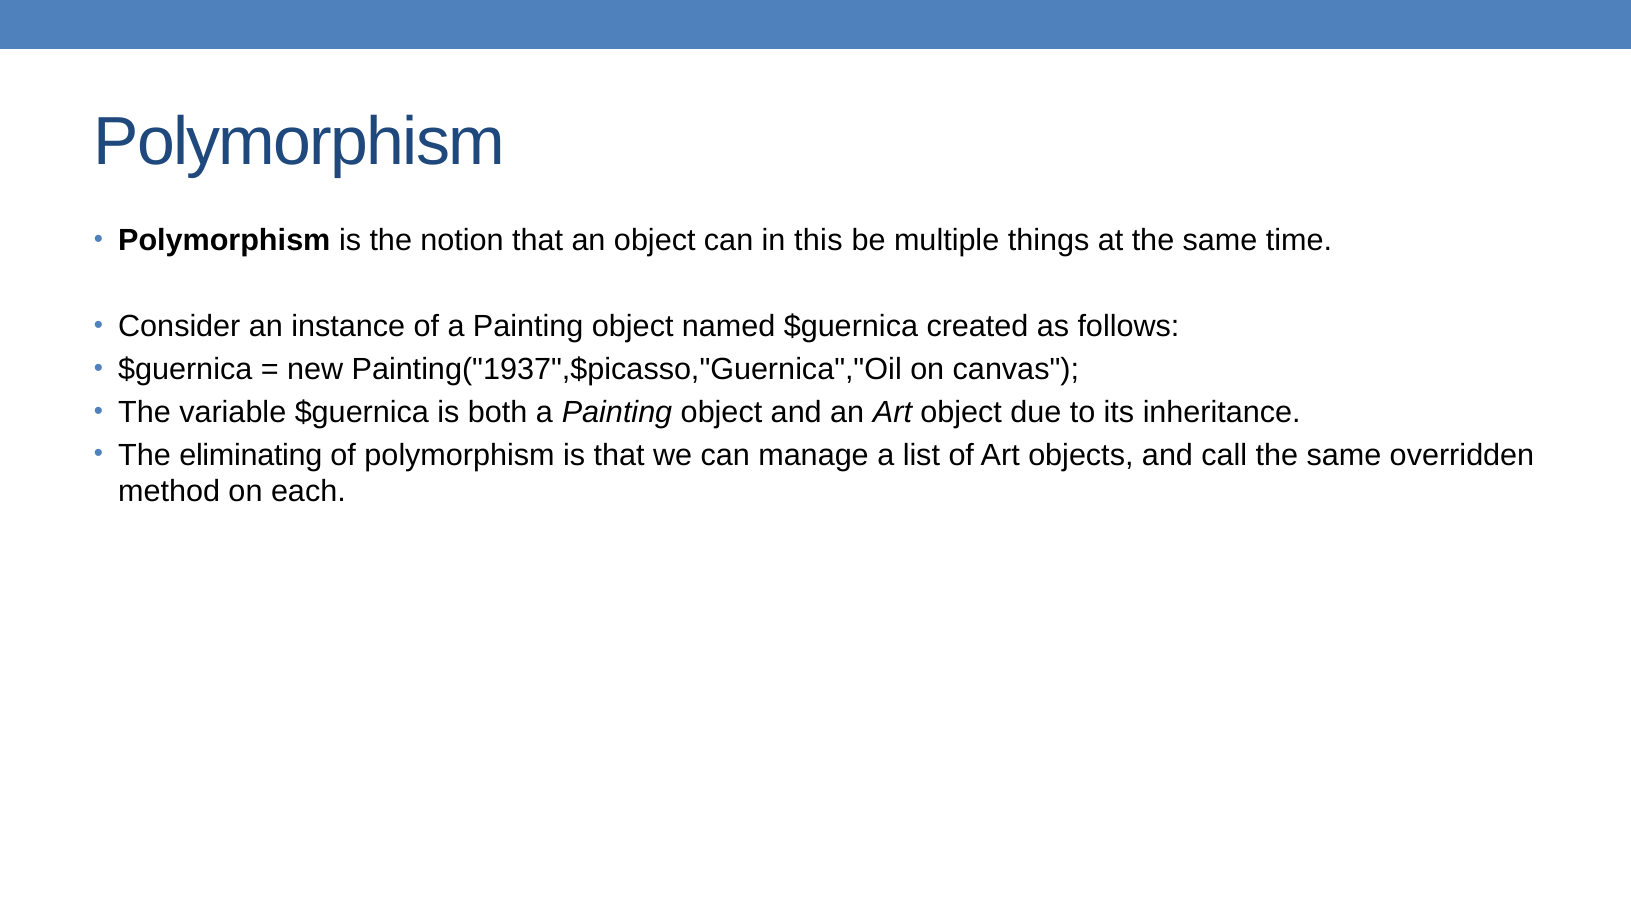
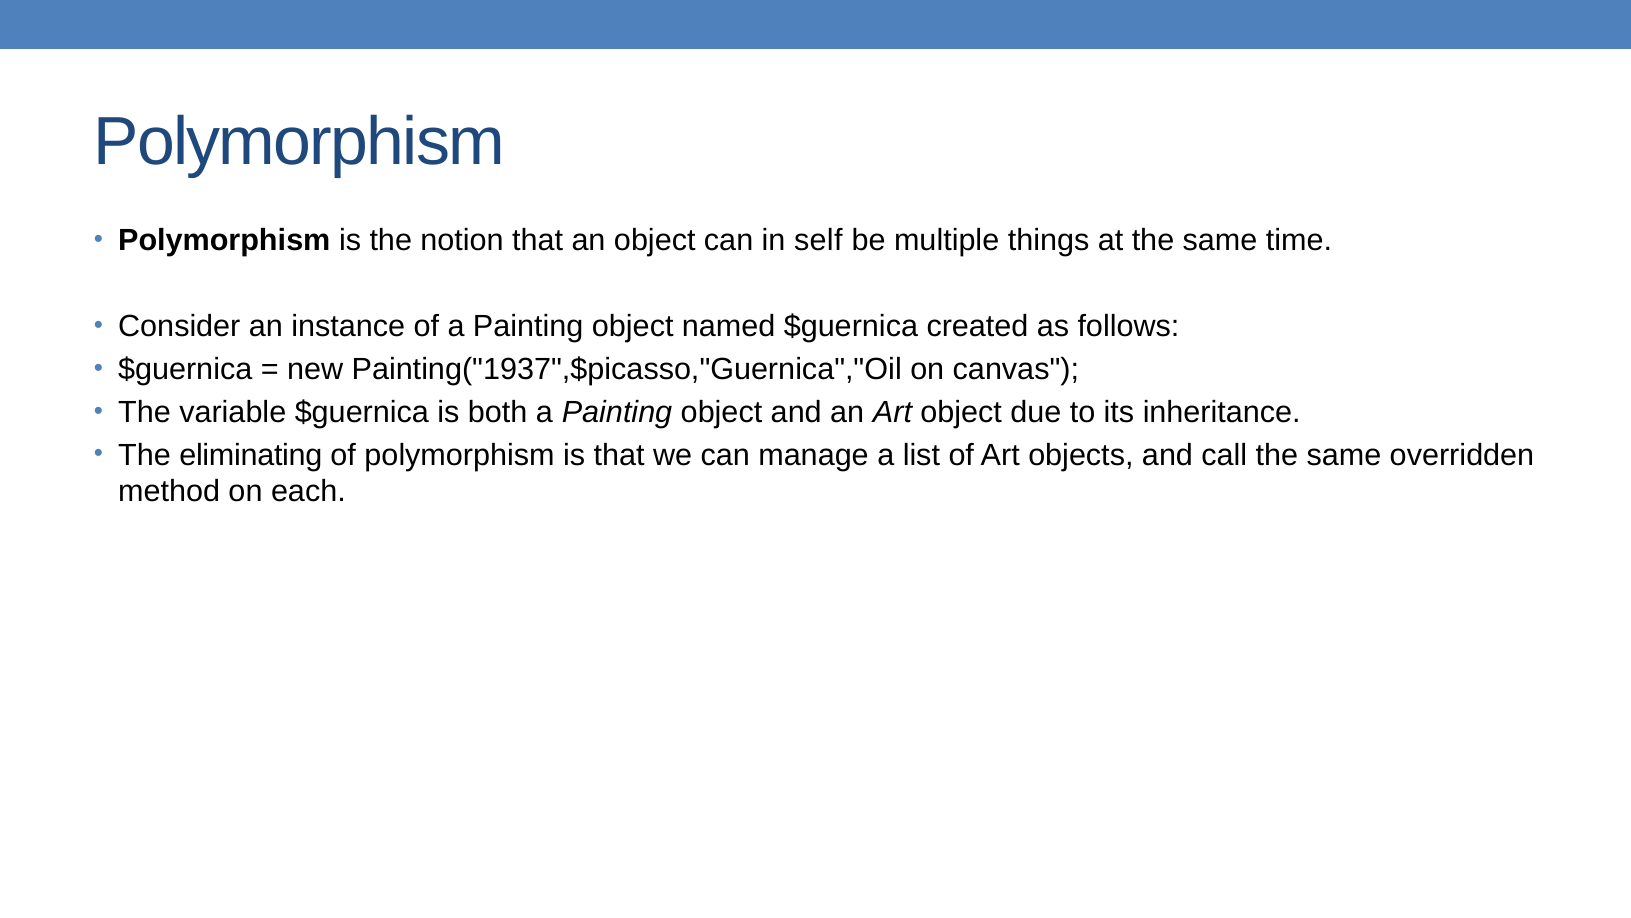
this: this -> self
